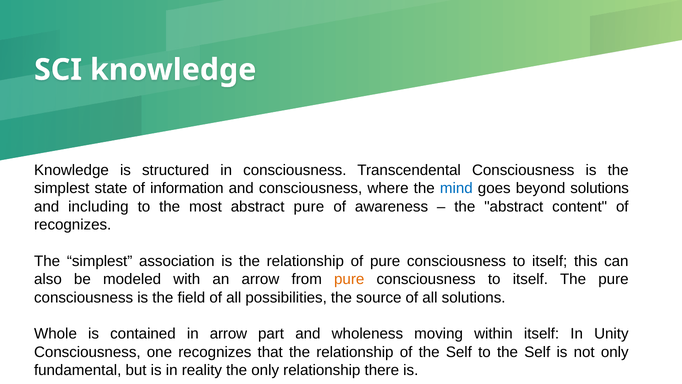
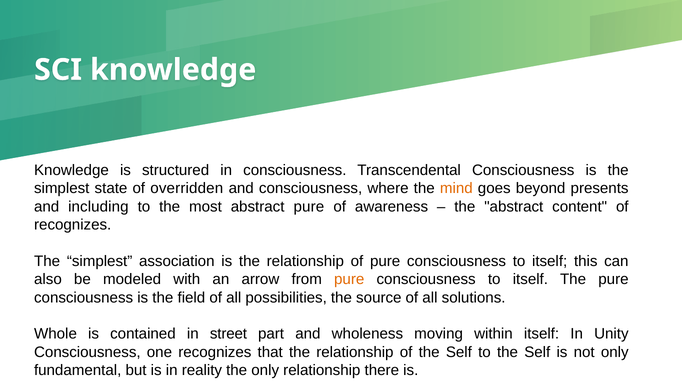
information: information -> overridden
mind colour: blue -> orange
beyond solutions: solutions -> presents
in arrow: arrow -> street
